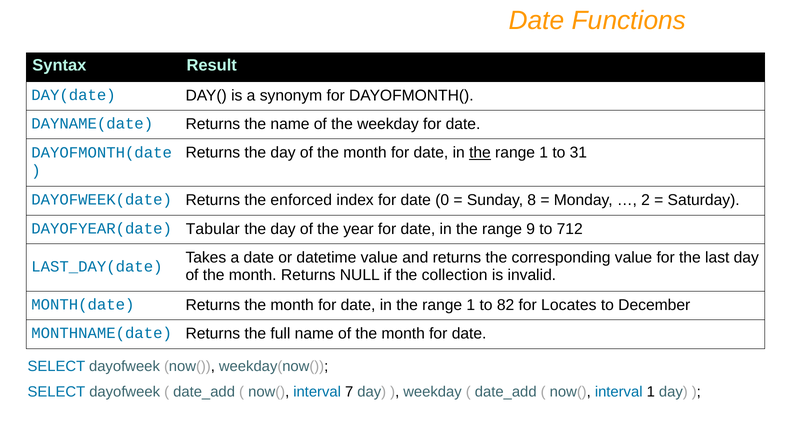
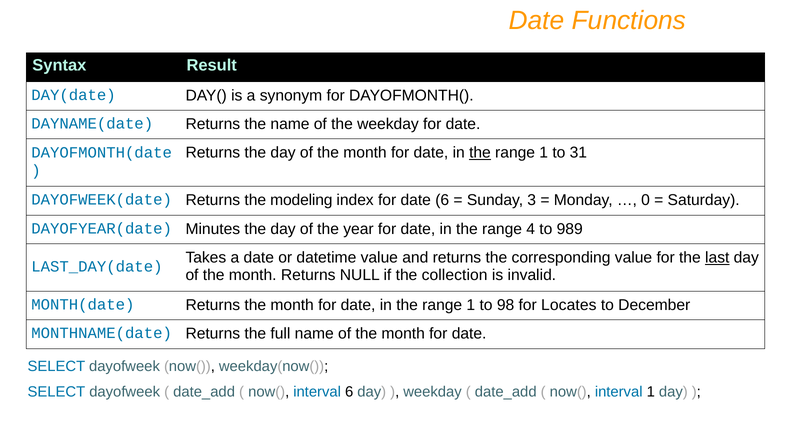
enforced: enforced -> modeling
date 0: 0 -> 6
8: 8 -> 3
2: 2 -> 0
Tabular: Tabular -> Minutes
9: 9 -> 4
712: 712 -> 989
last underline: none -> present
82: 82 -> 98
interval 7: 7 -> 6
